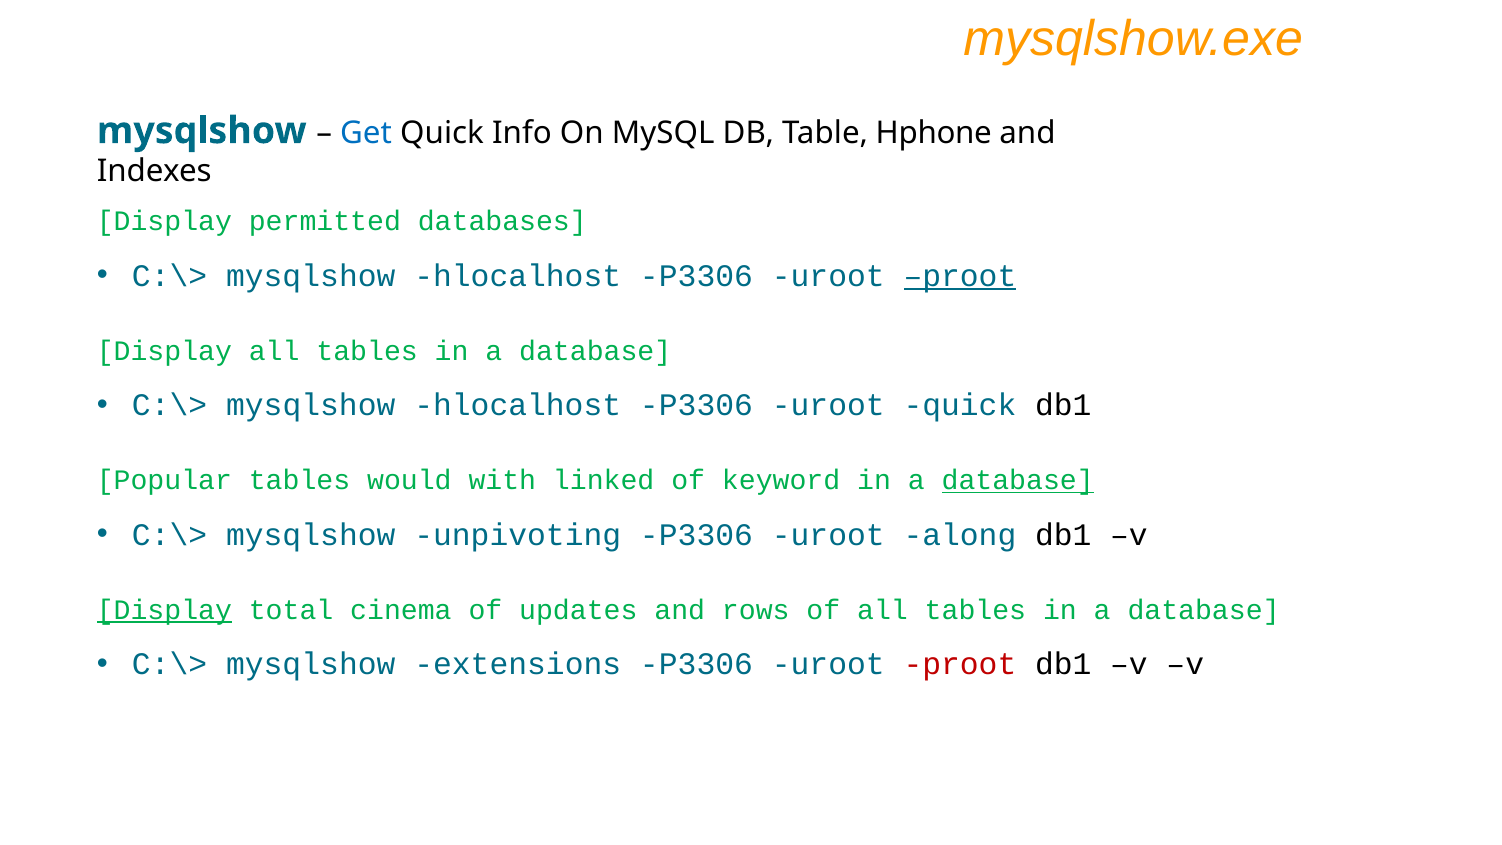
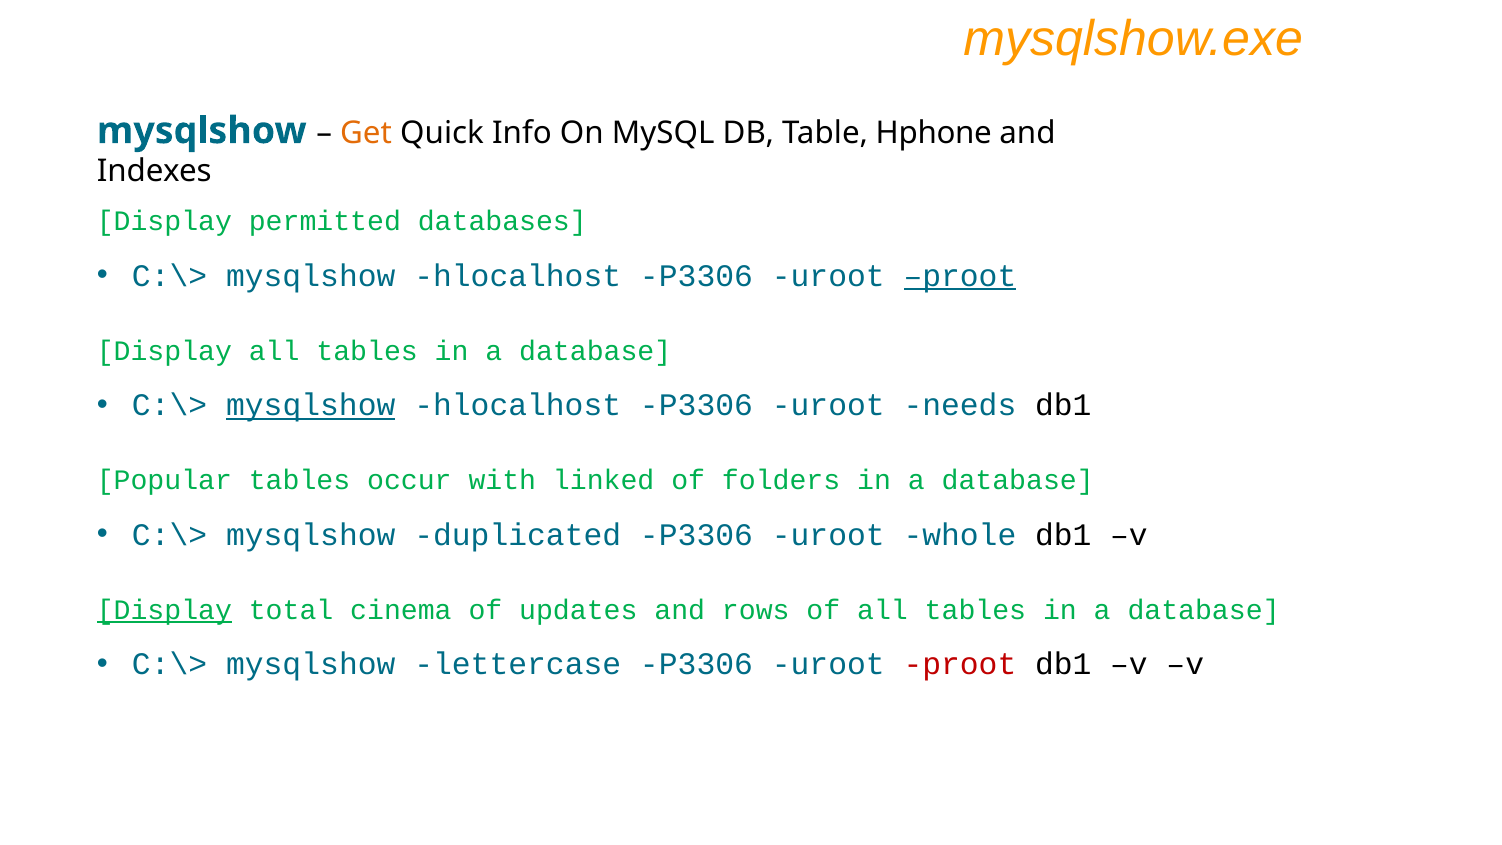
Get colour: blue -> orange
mysqlshow at (311, 405) underline: none -> present
uroot quick: quick -> needs
would: would -> occur
keyword: keyword -> folders
database at (1018, 480) underline: present -> none
unpivoting: unpivoting -> duplicated
along: along -> whole
extensions: extensions -> lettercase
